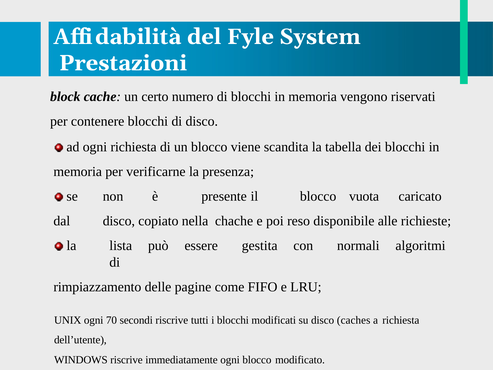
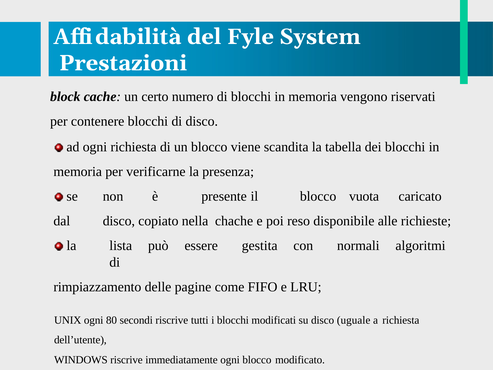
70: 70 -> 80
caches: caches -> uguale
